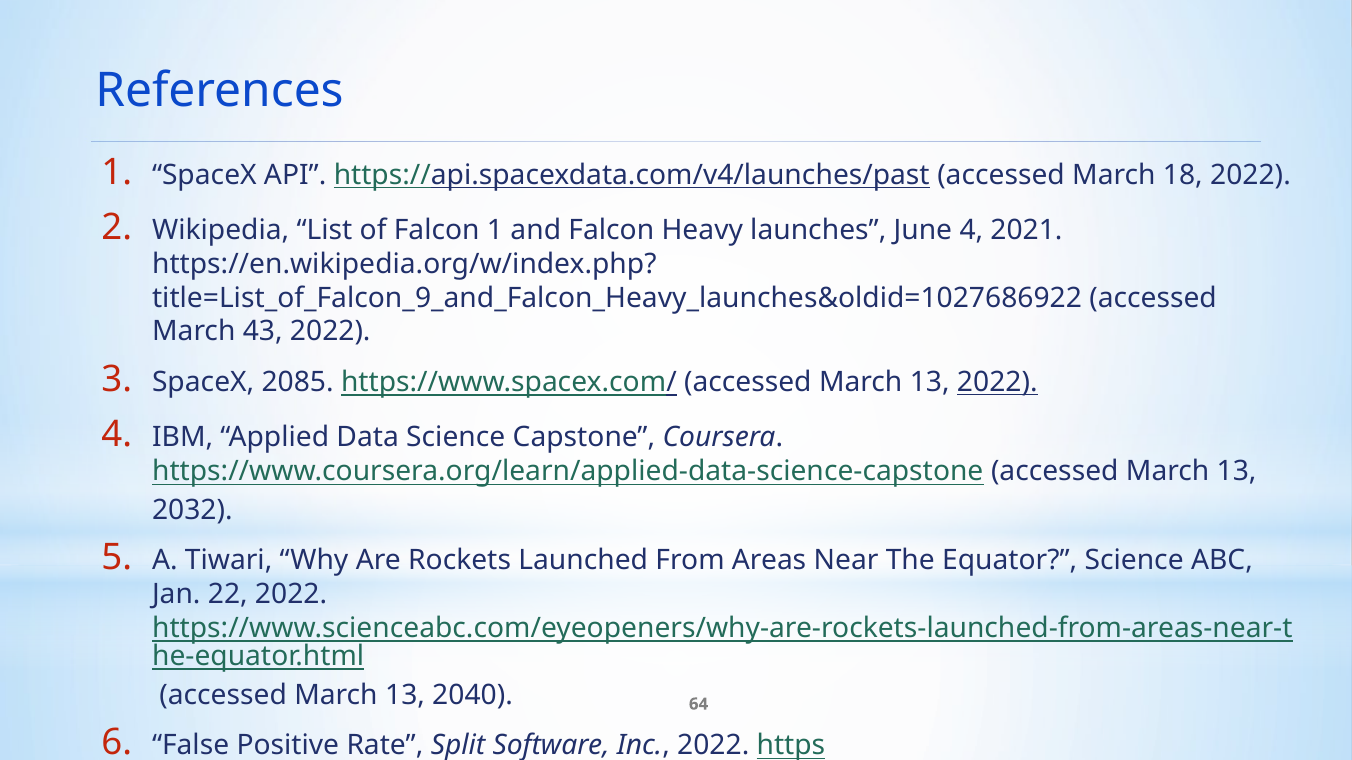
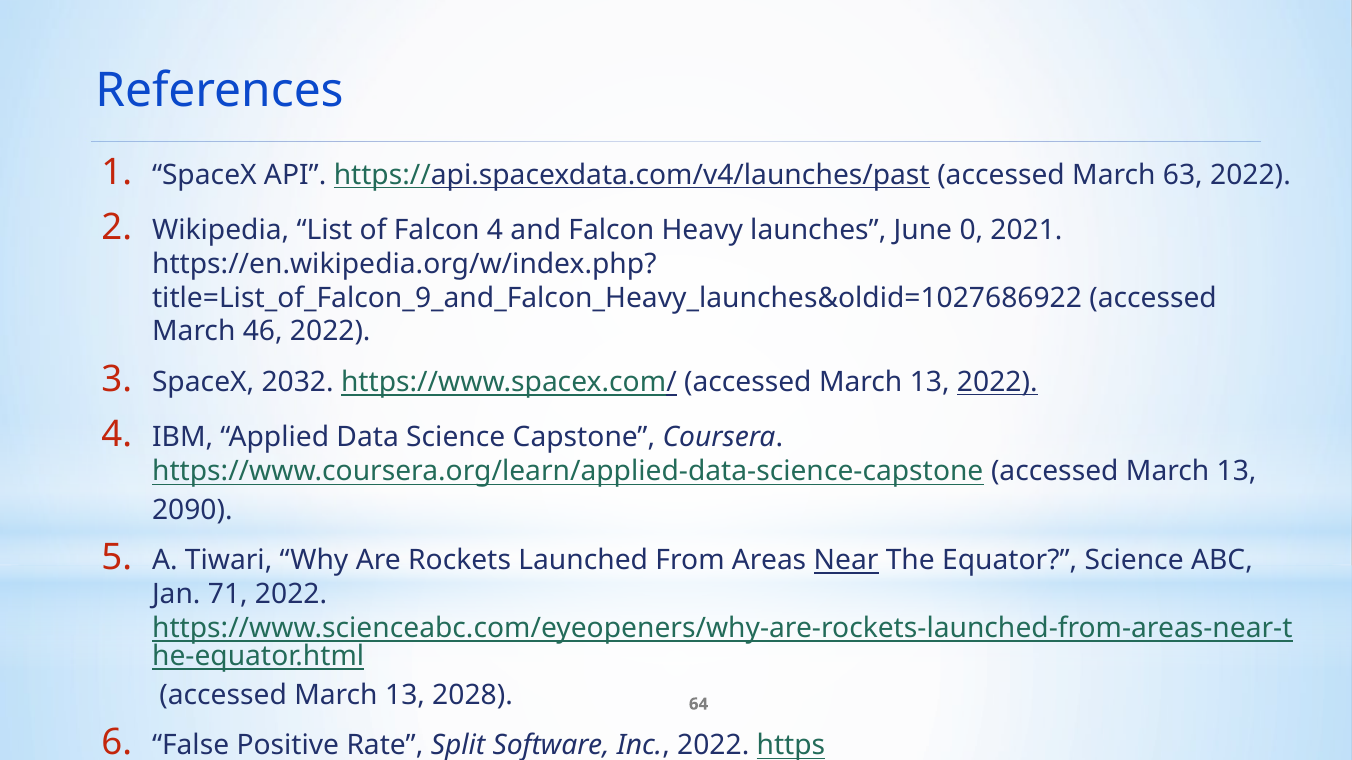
18: 18 -> 63
Falcon 1: 1 -> 4
June 4: 4 -> 0
43: 43 -> 46
2085: 2085 -> 2032
2032: 2032 -> 2090
Near underline: none -> present
22: 22 -> 71
2040: 2040 -> 2028
